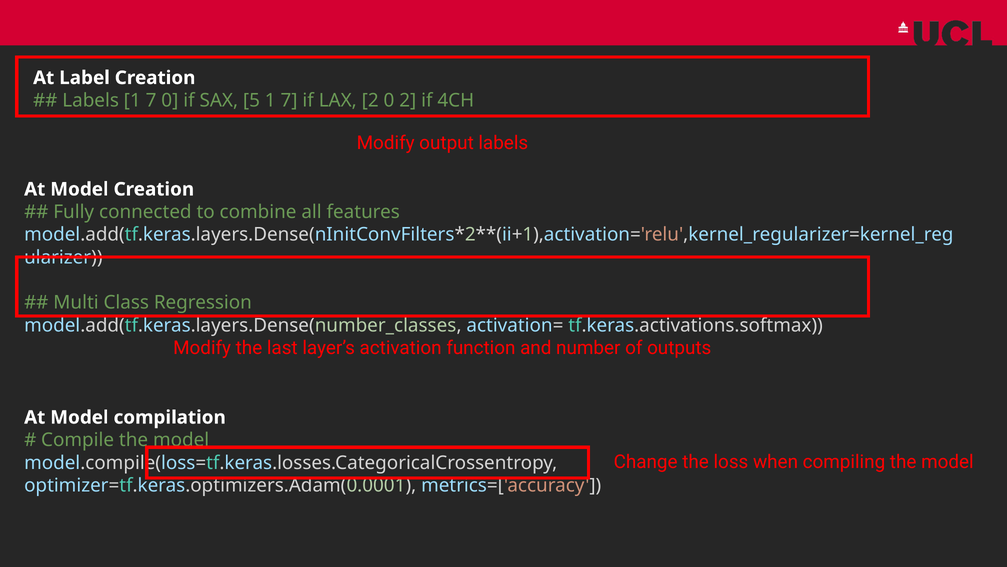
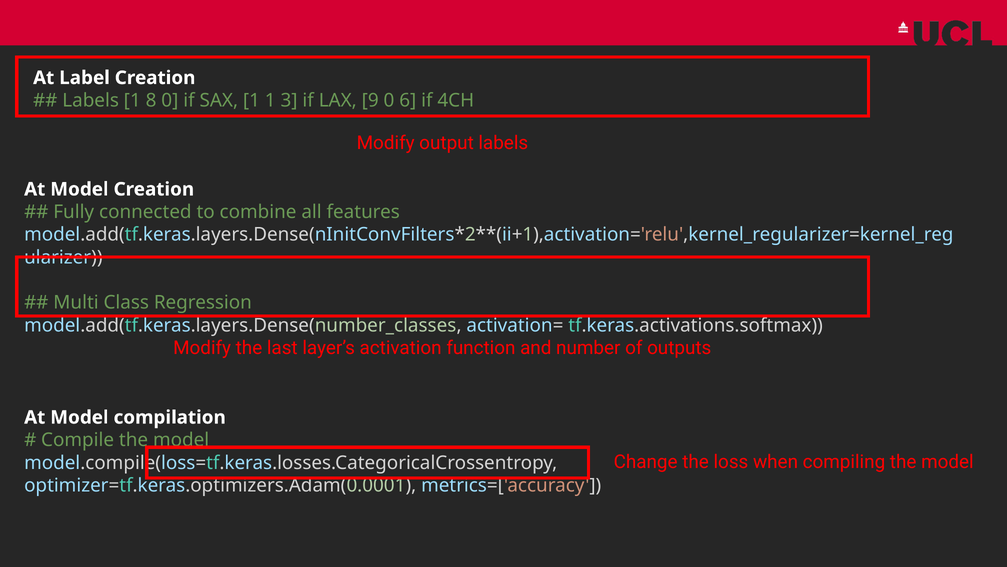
Labels 1 7: 7 -> 8
SAX 5: 5 -> 1
7 at (289, 100): 7 -> 3
LAX 2: 2 -> 9
0 2: 2 -> 6
